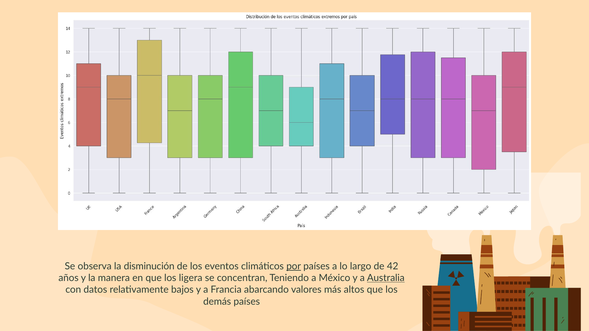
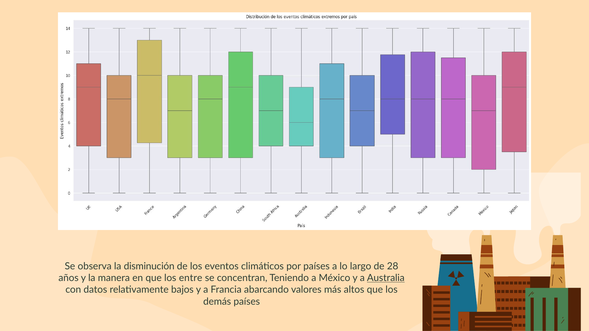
por underline: present -> none
42: 42 -> 28
ligera: ligera -> entre
